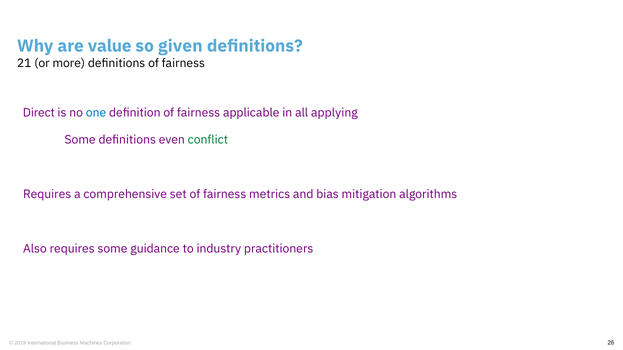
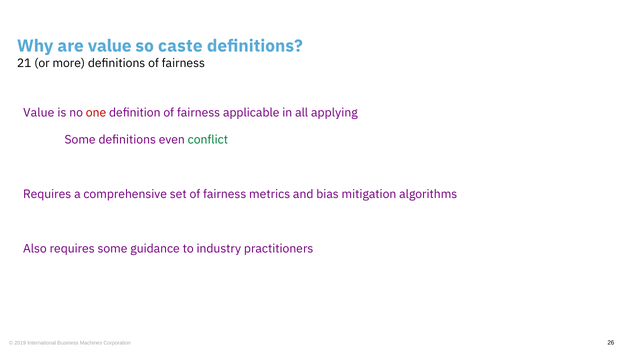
given: given -> caste
Direct at (39, 113): Direct -> Value
one colour: blue -> red
